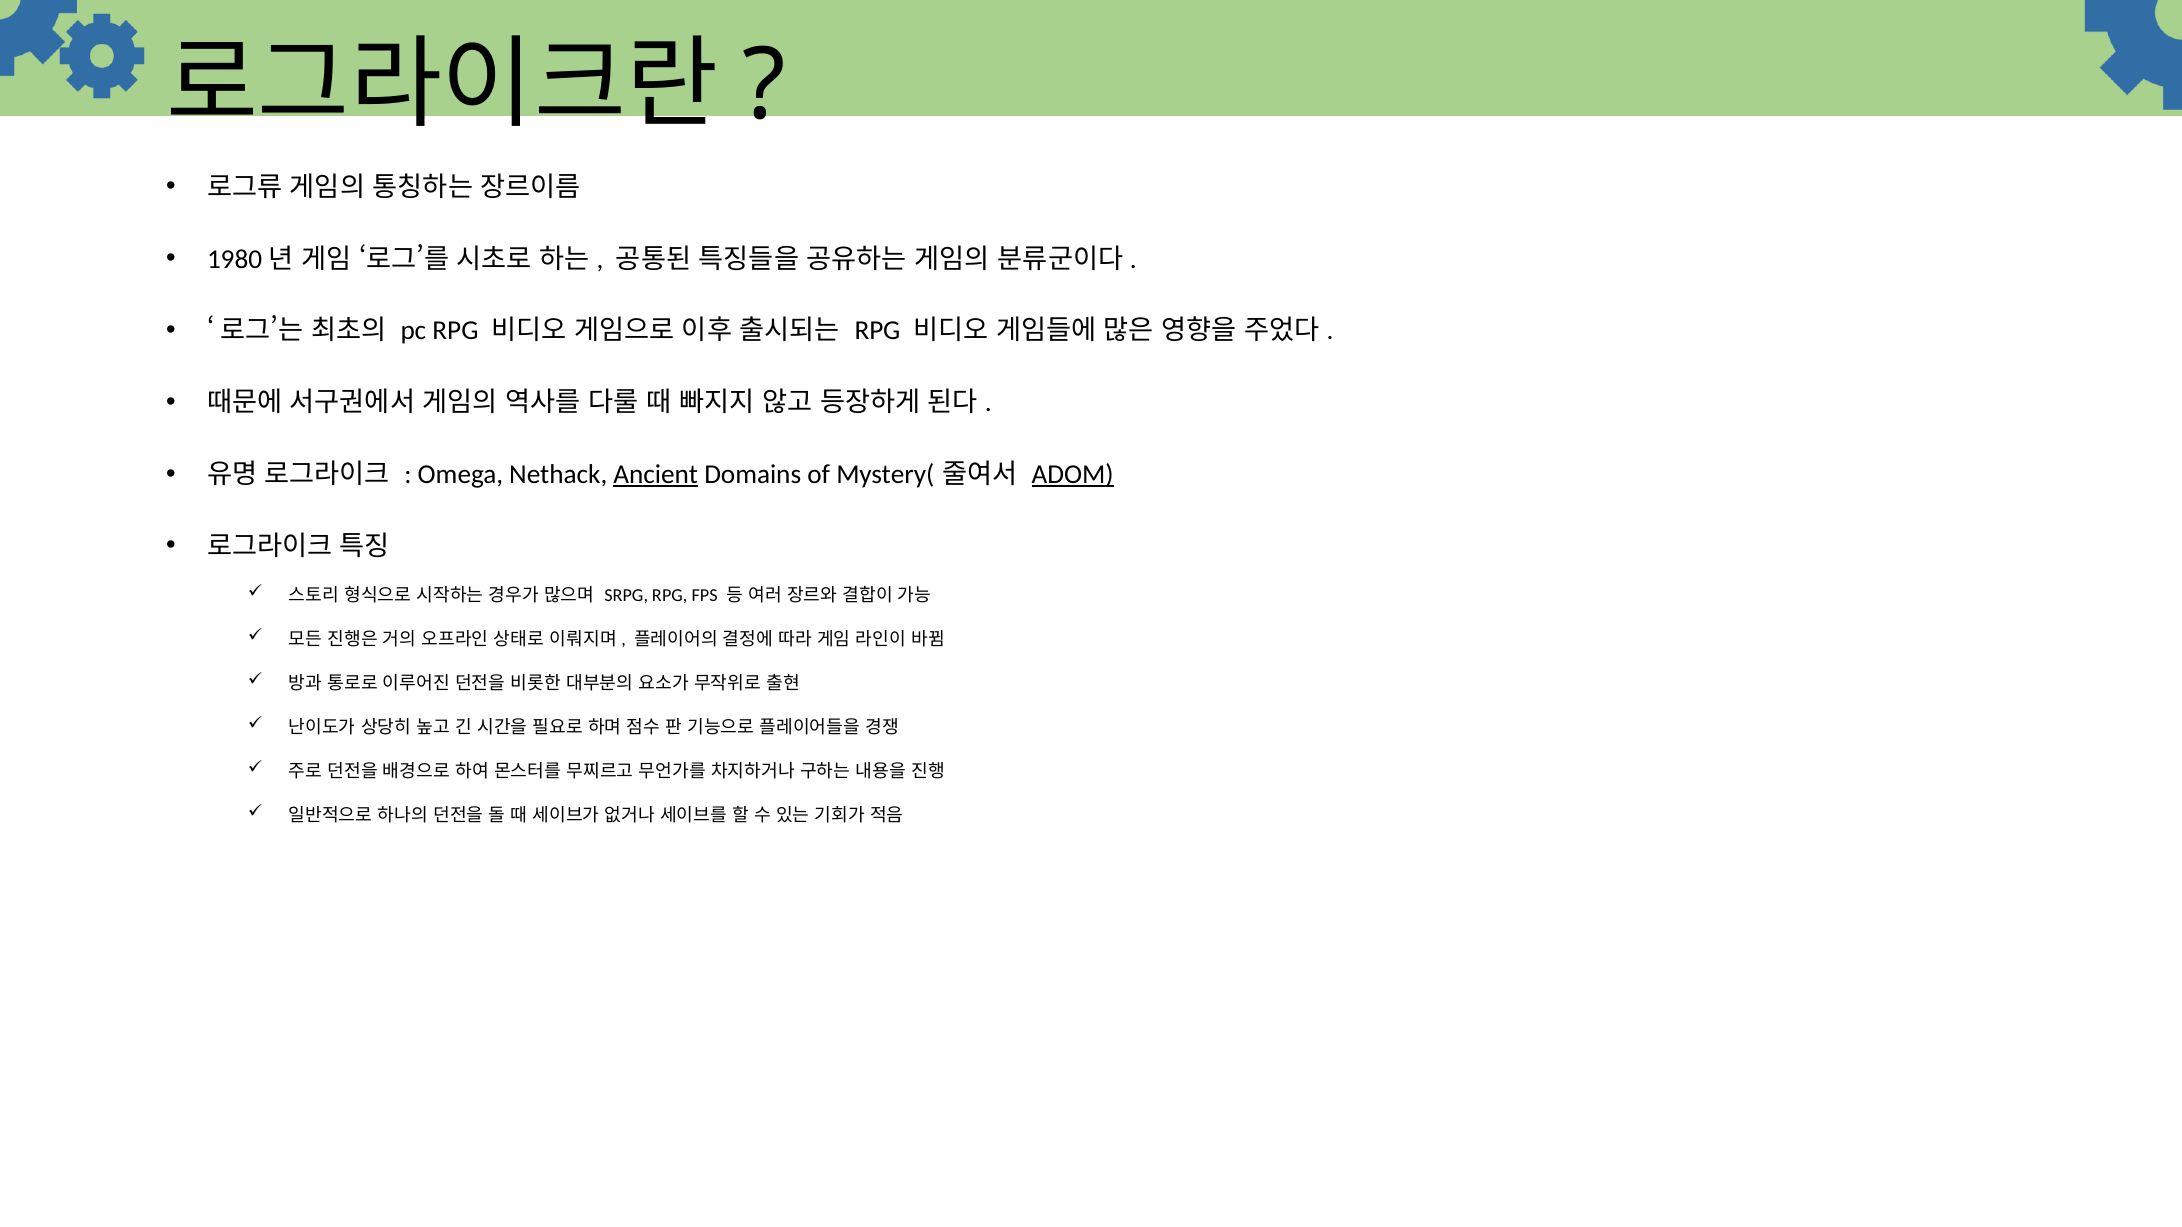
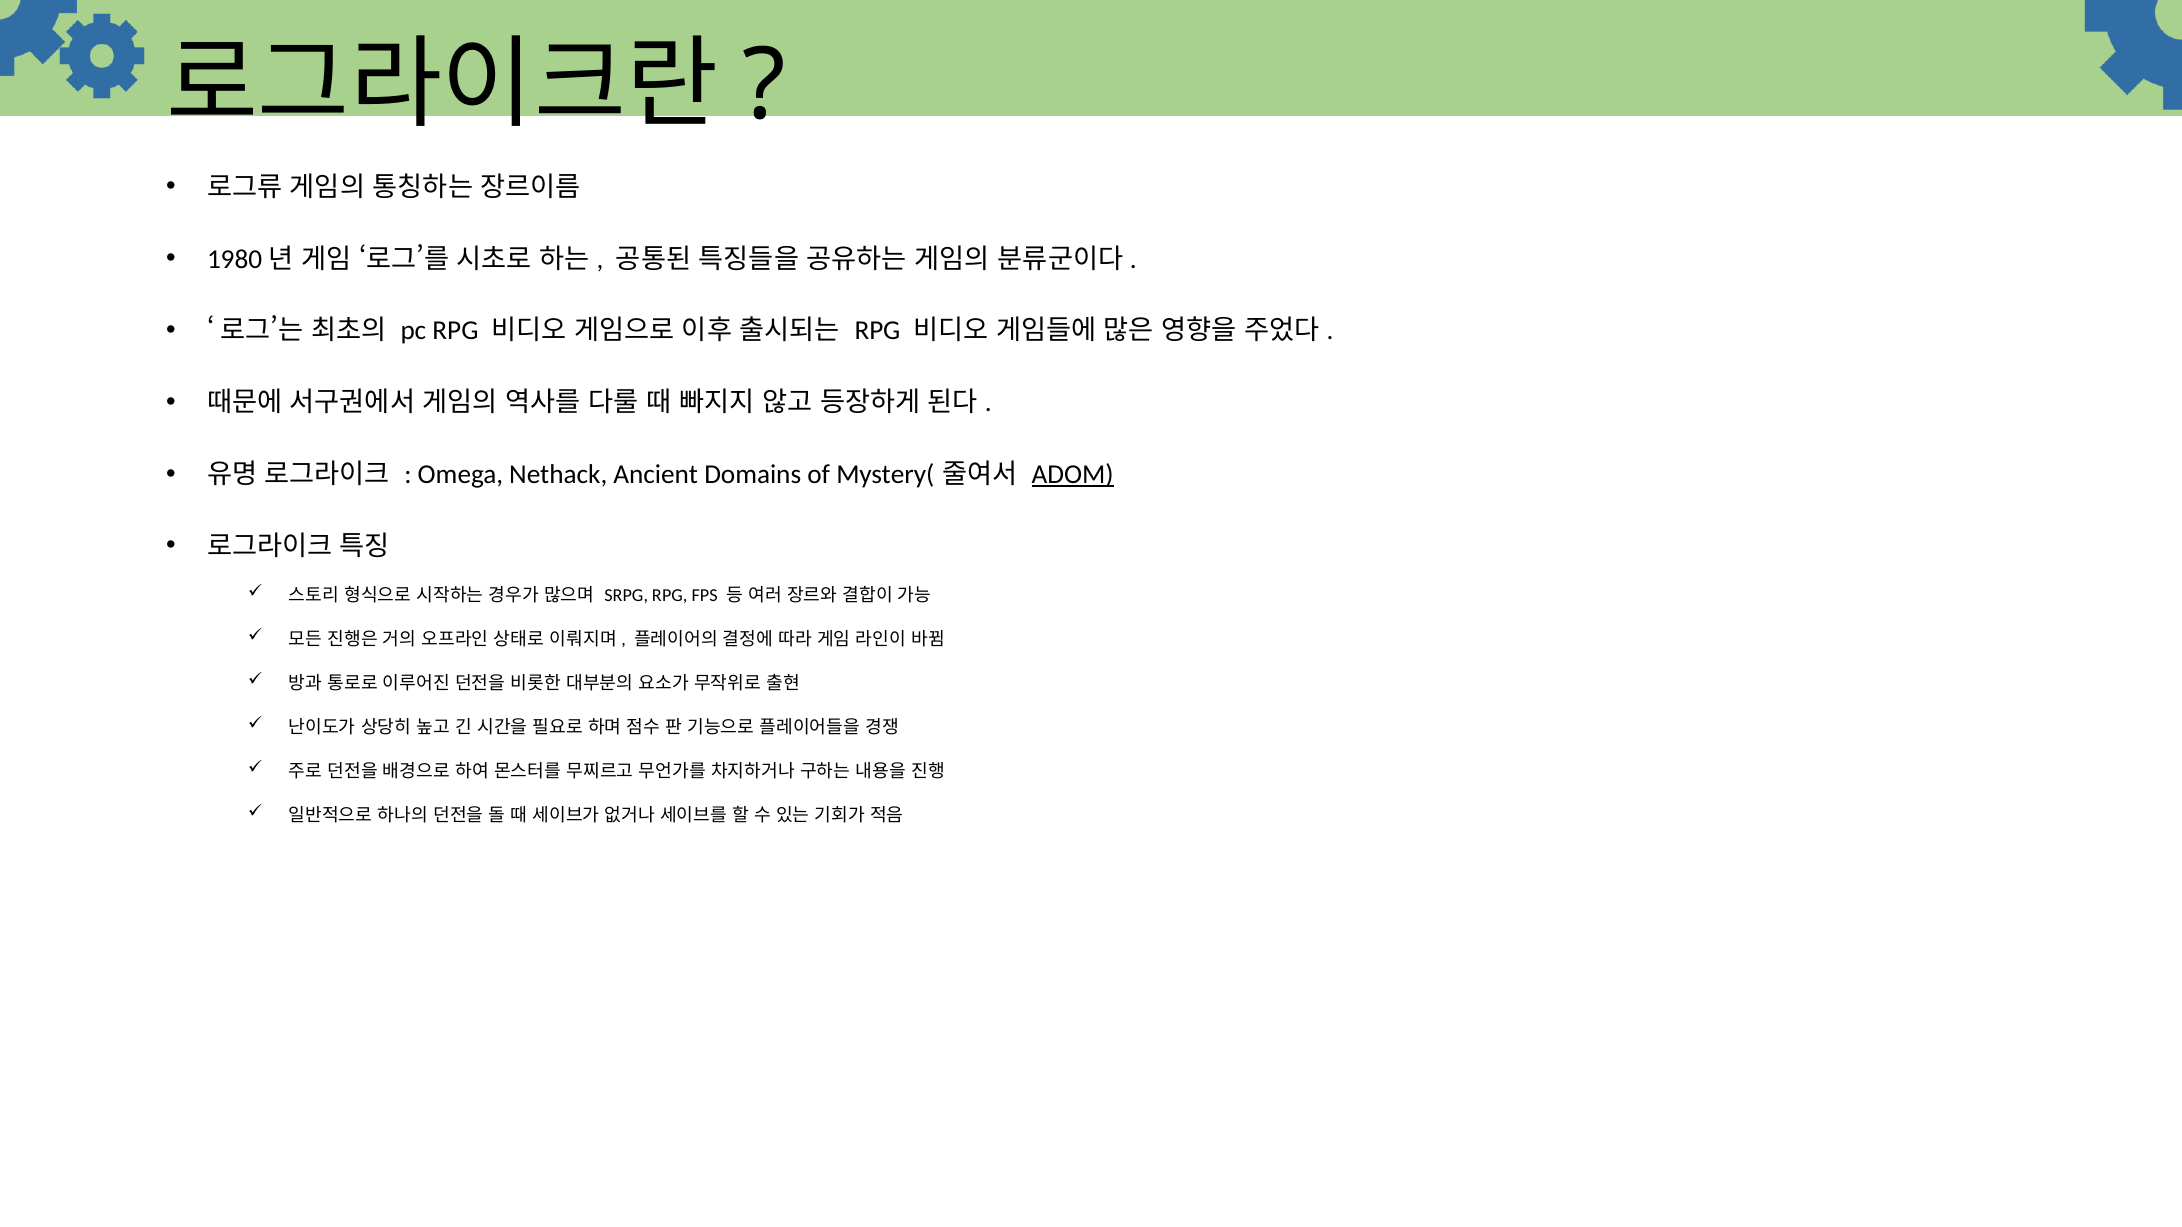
Ancient underline: present -> none
